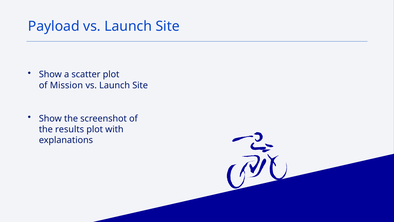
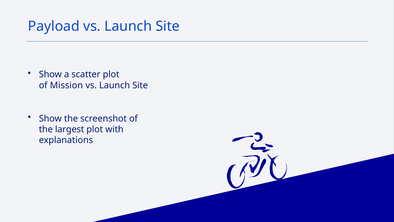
results: results -> largest
